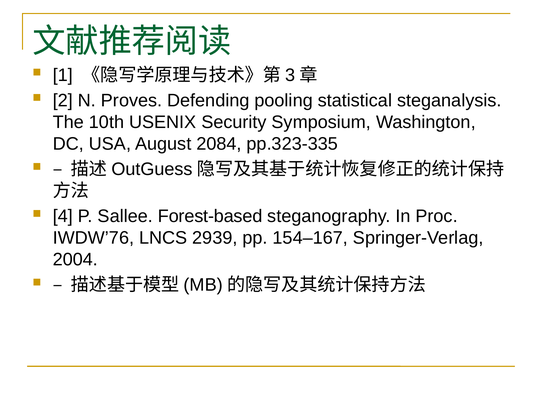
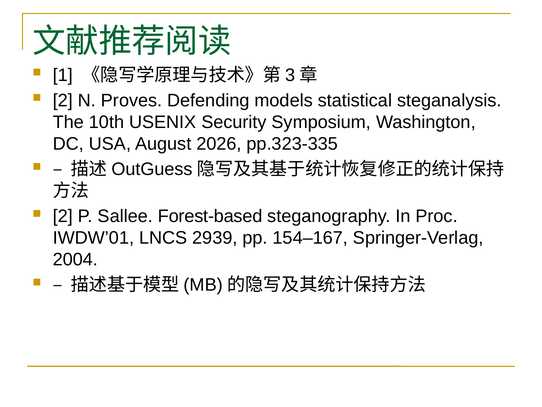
pooling: pooling -> models
2084: 2084 -> 2026
4 at (63, 216): 4 -> 2
IWDW’76: IWDW’76 -> IWDW’01
